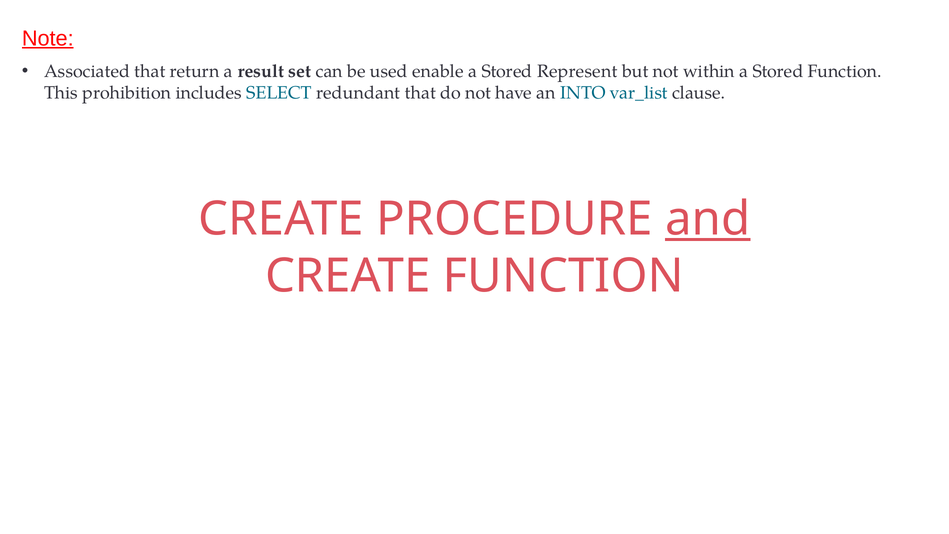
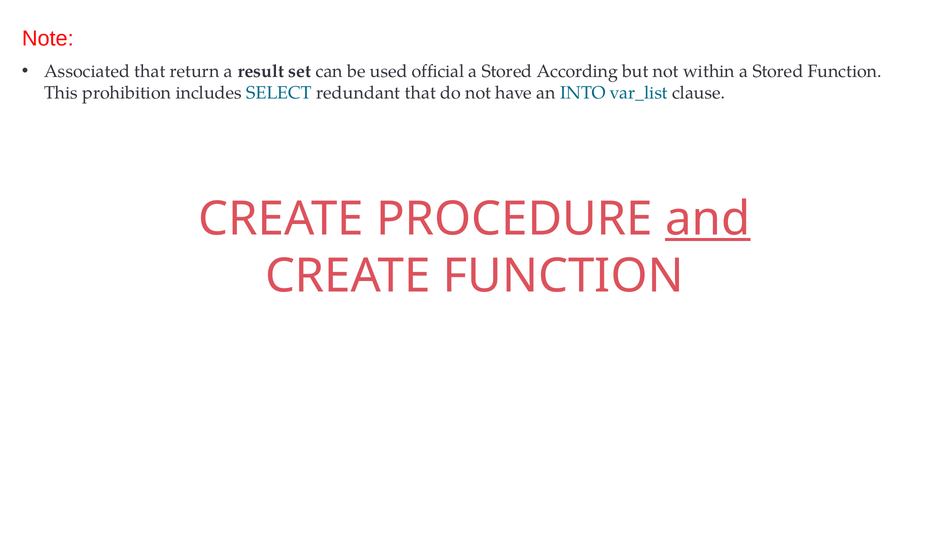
Note underline: present -> none
enable: enable -> official
Represent: Represent -> According
